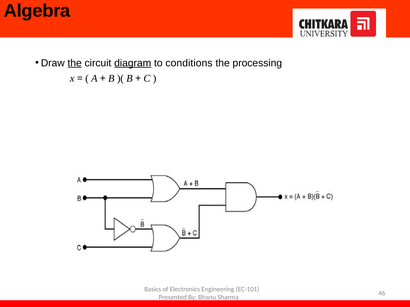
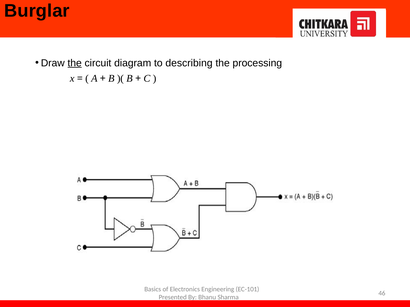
Algebra: Algebra -> Burglar
diagram underline: present -> none
conditions: conditions -> describing
